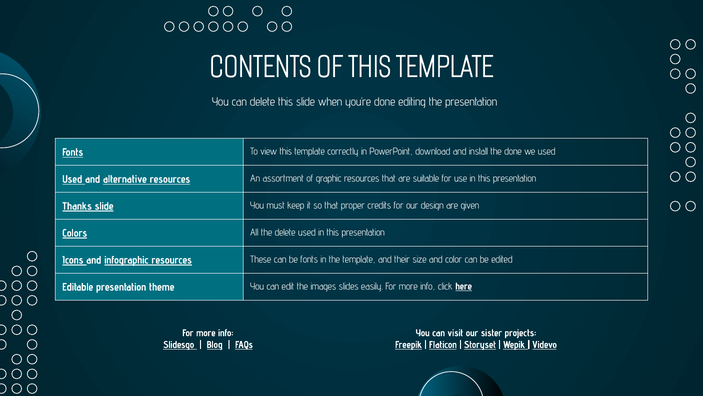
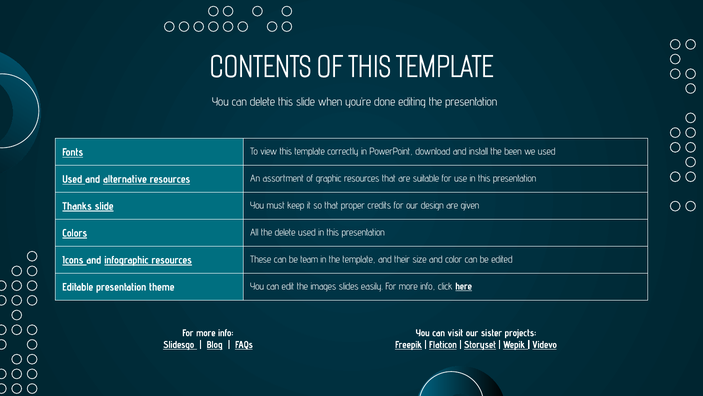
the done: done -> been
be fonts: fonts -> team
